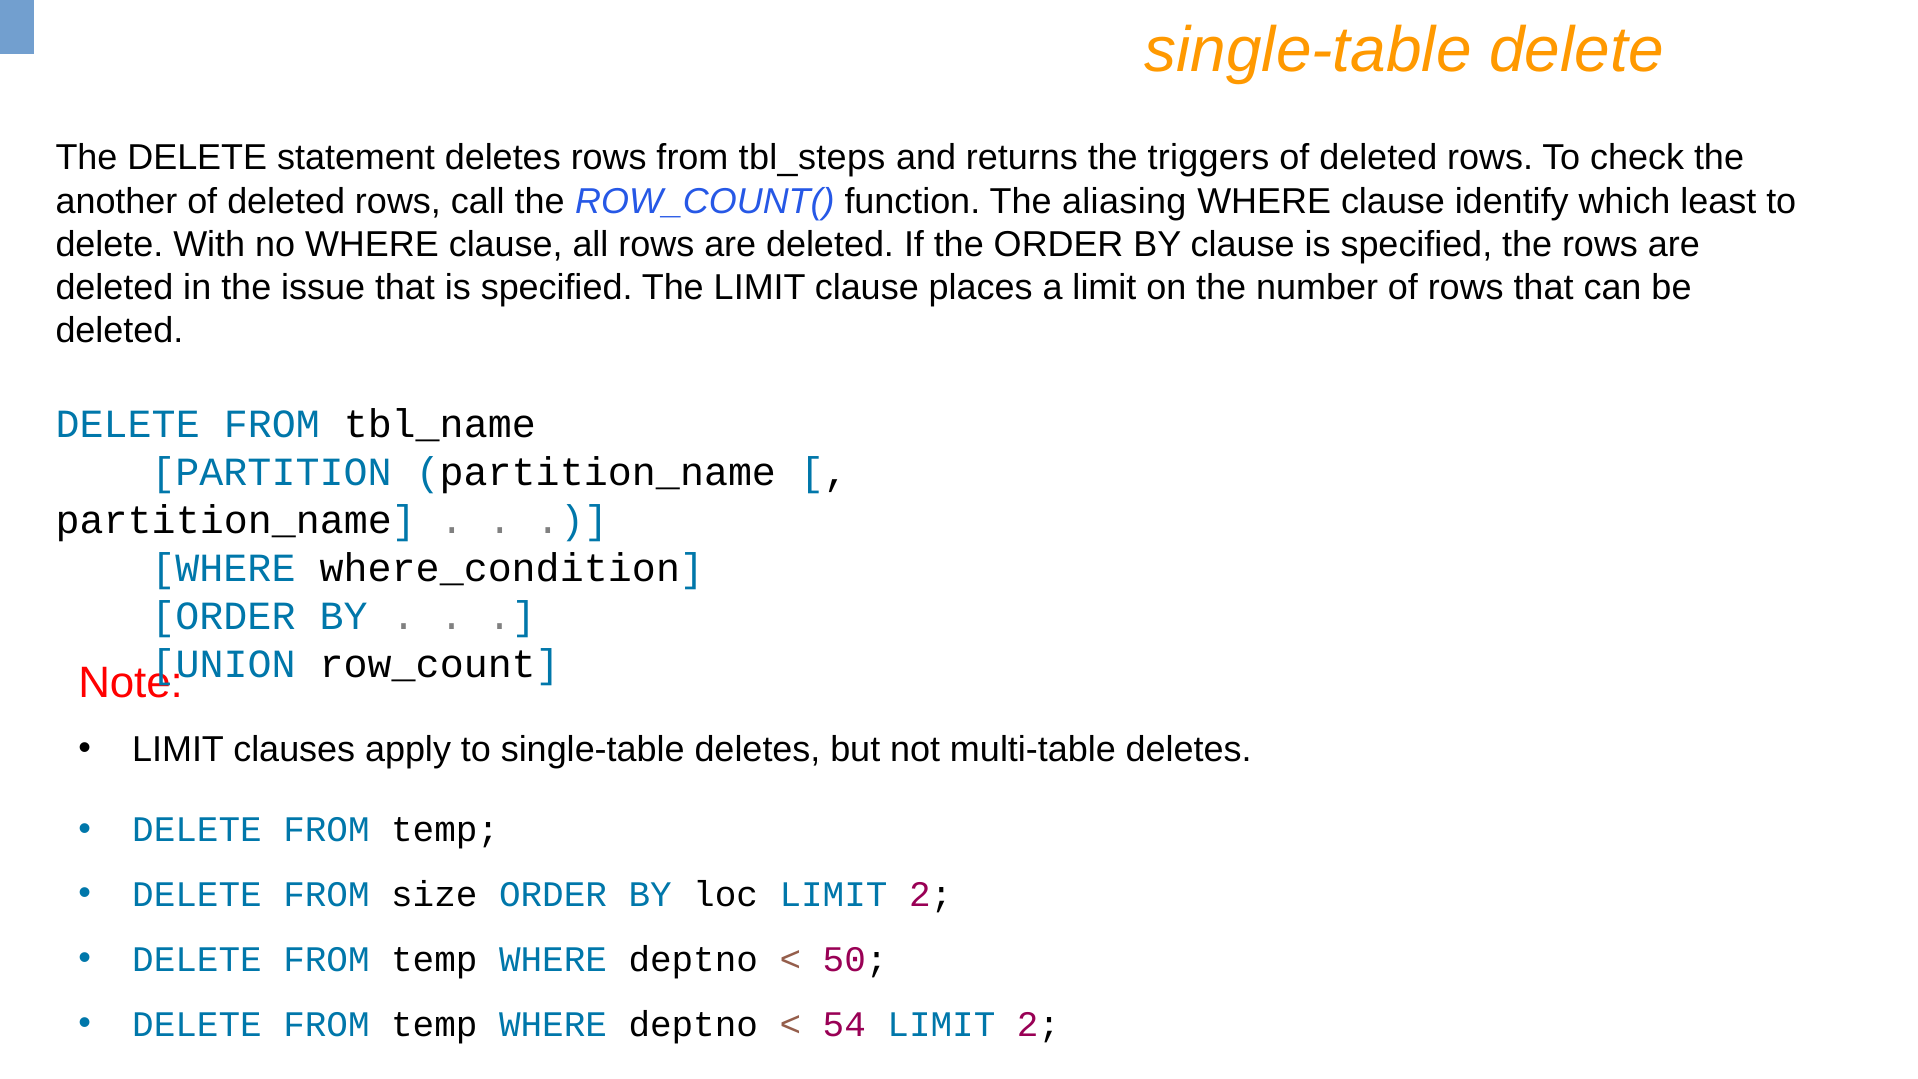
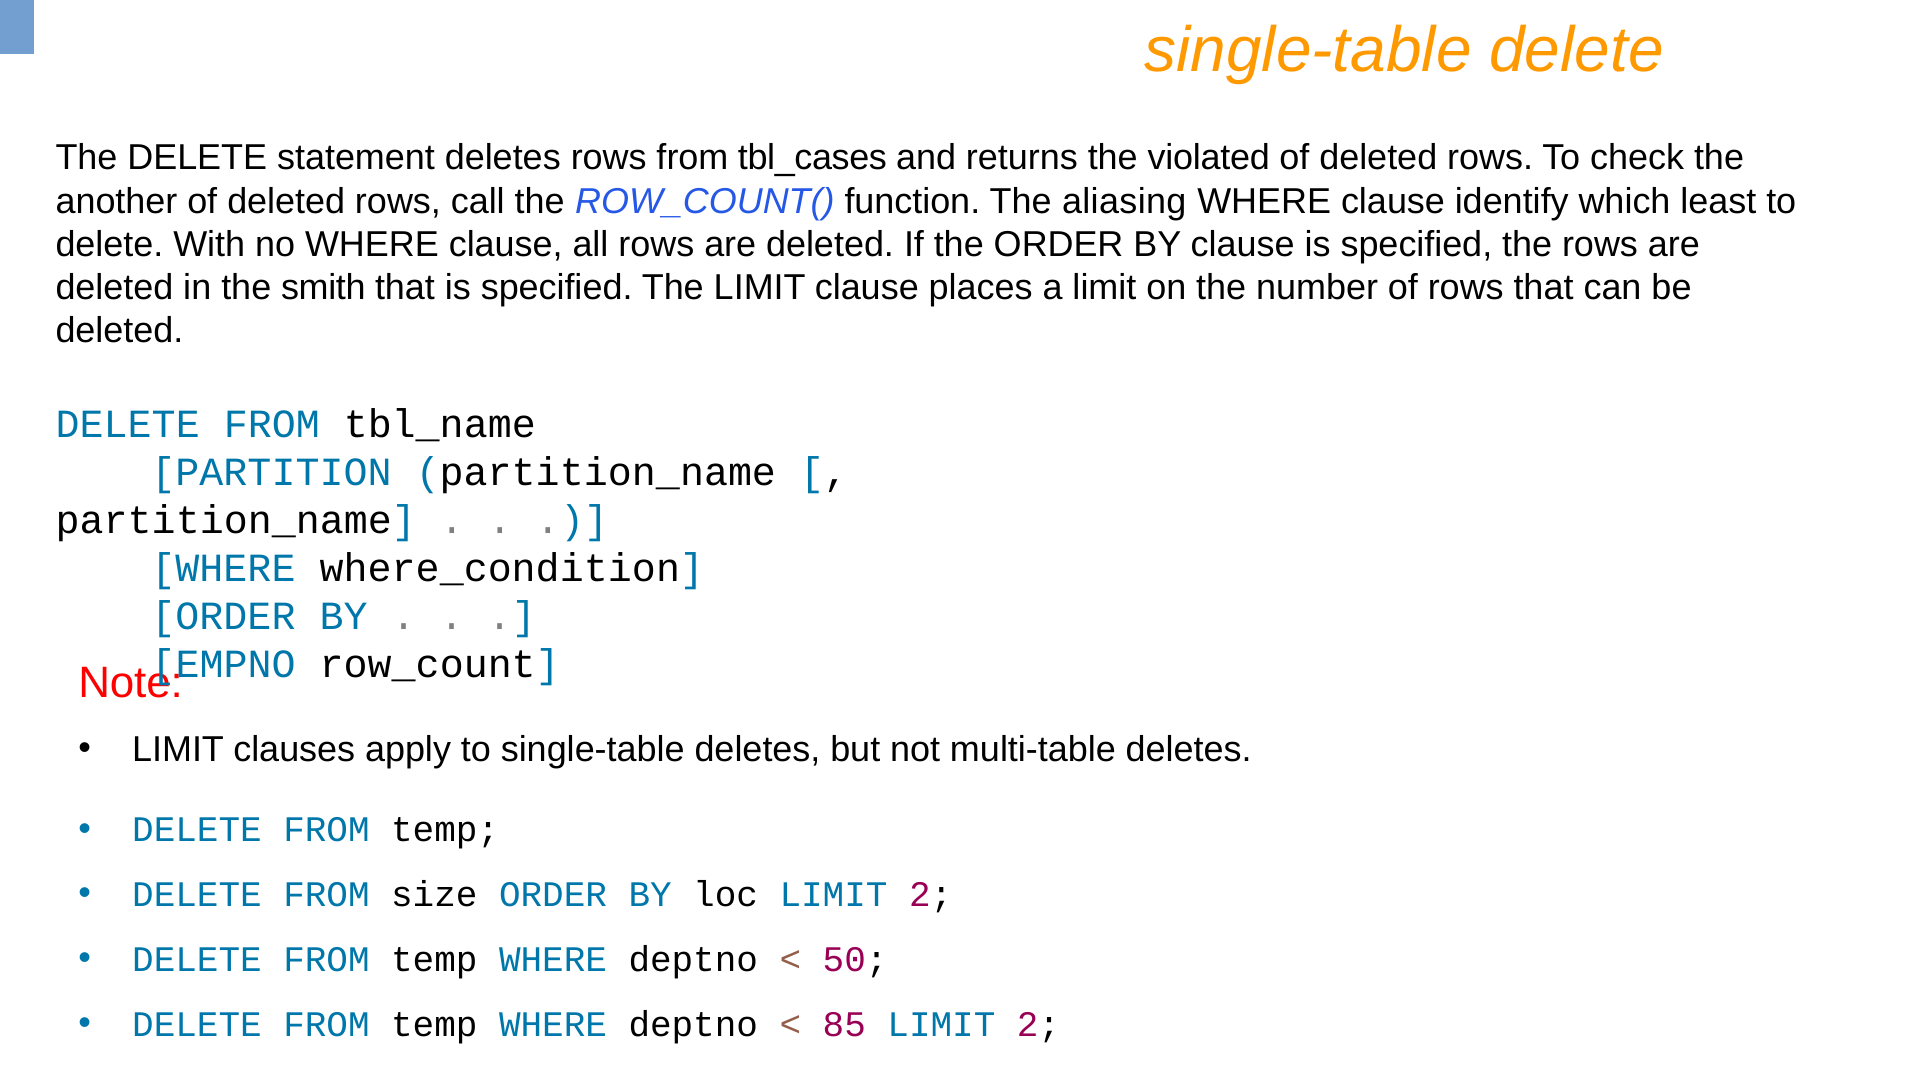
tbl_steps: tbl_steps -> tbl_cases
triggers: triggers -> violated
issue: issue -> smith
UNION: UNION -> EMPNO
54: 54 -> 85
